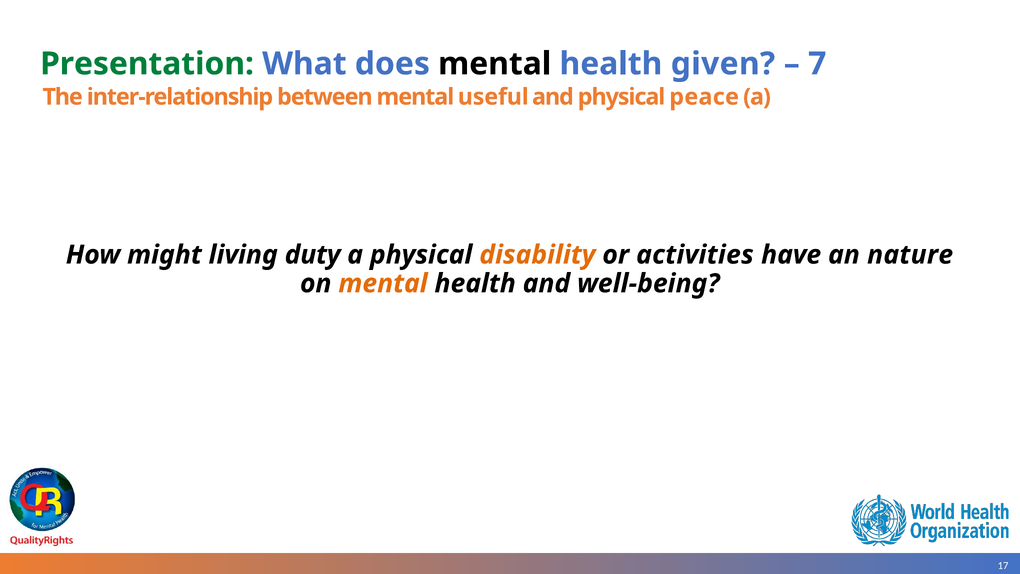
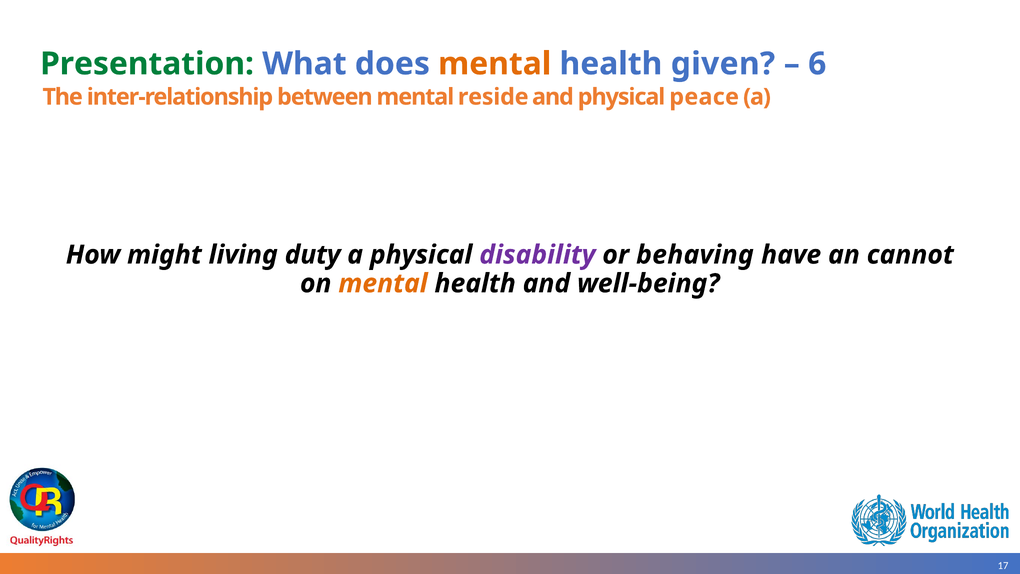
mental at (495, 64) colour: black -> orange
7: 7 -> 6
useful: useful -> reside
disability colour: orange -> purple
activities: activities -> behaving
nature: nature -> cannot
